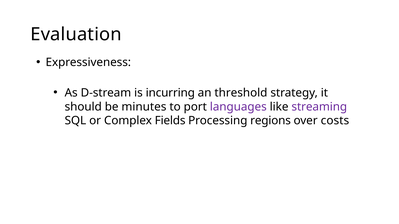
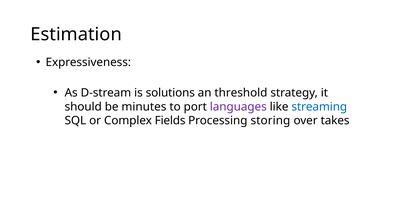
Evaluation: Evaluation -> Estimation
incurring: incurring -> solutions
streaming colour: purple -> blue
regions: regions -> storing
costs: costs -> takes
